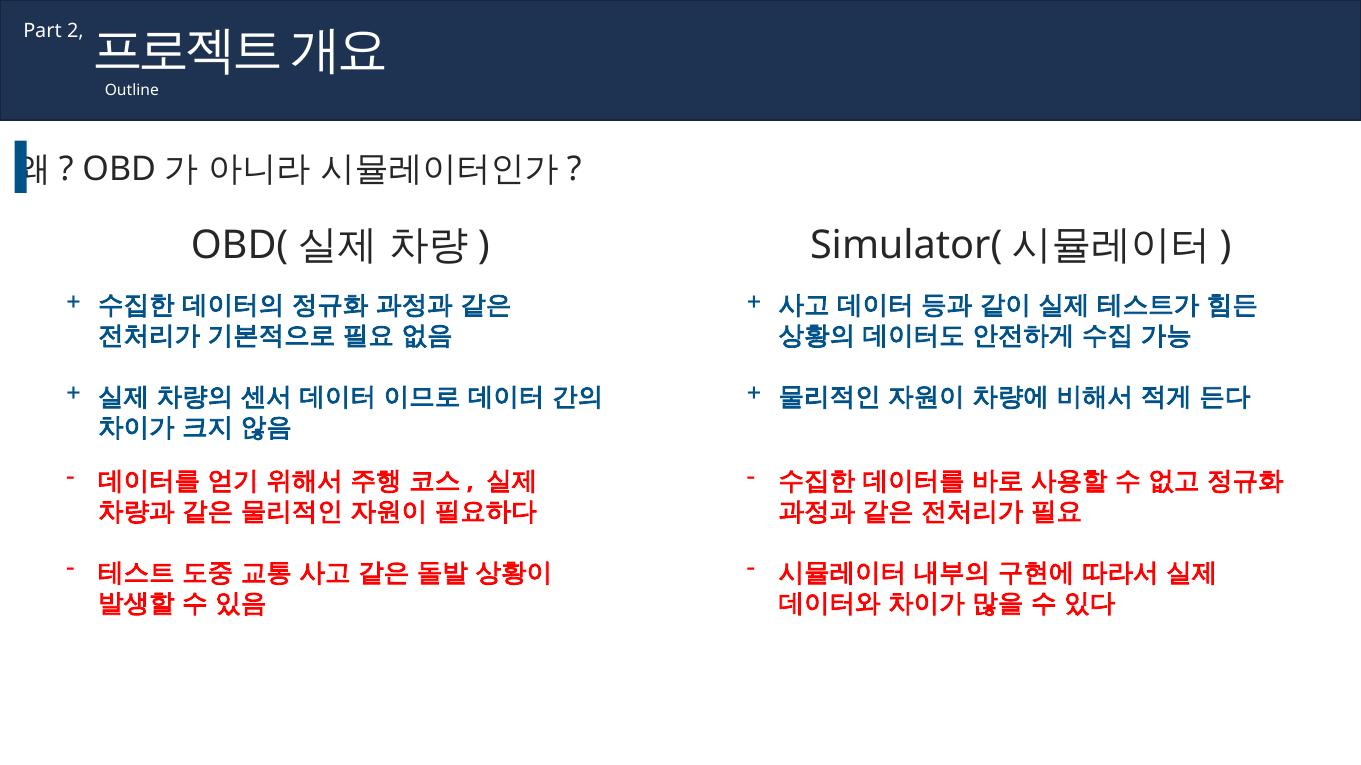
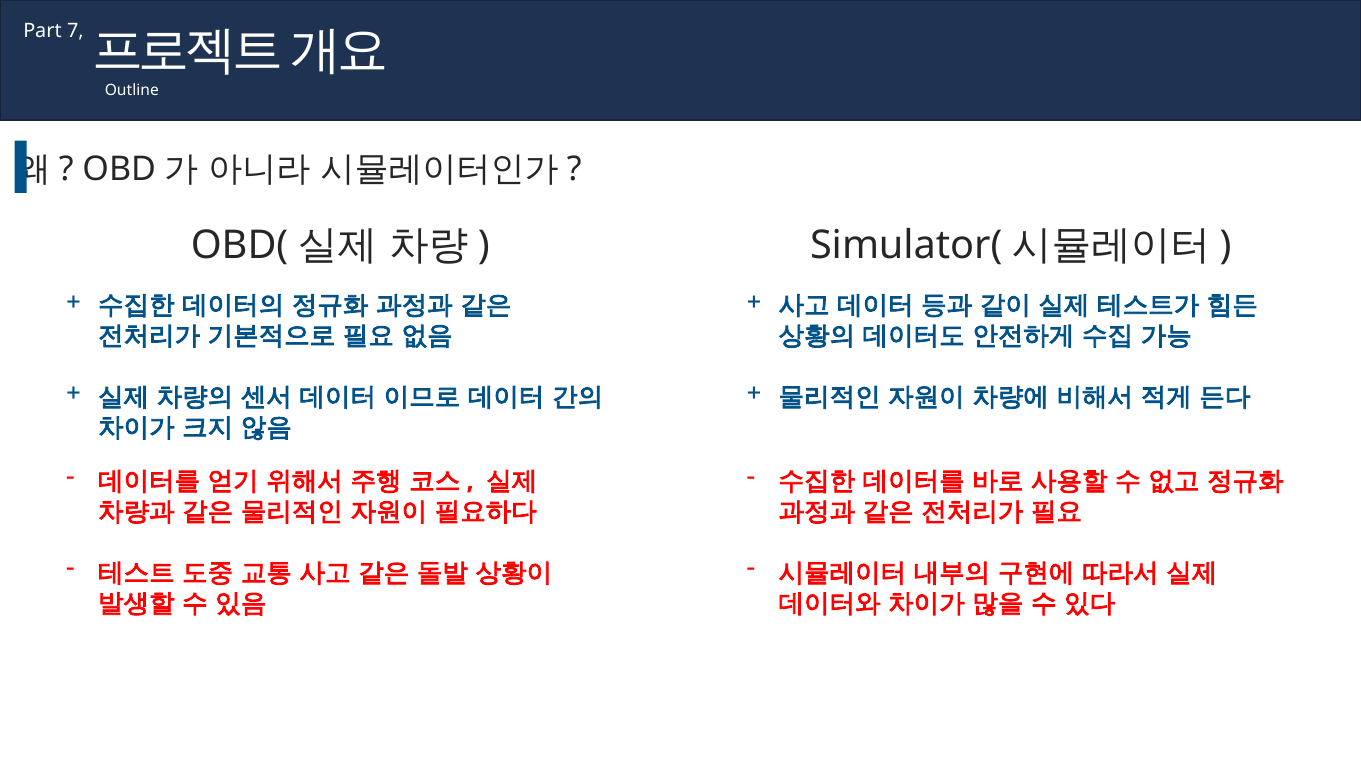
2: 2 -> 7
